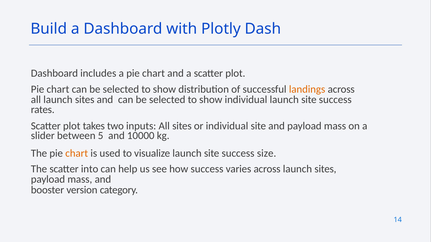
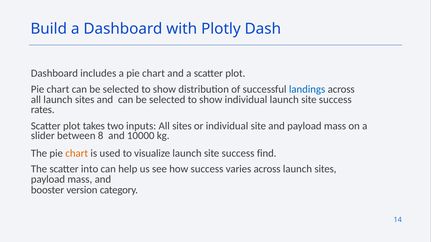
landings colour: orange -> blue
5: 5 -> 8
size: size -> find
